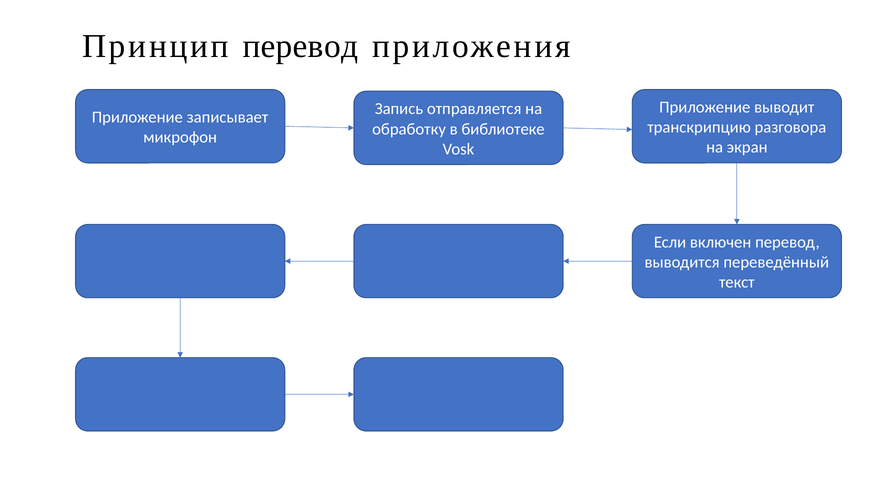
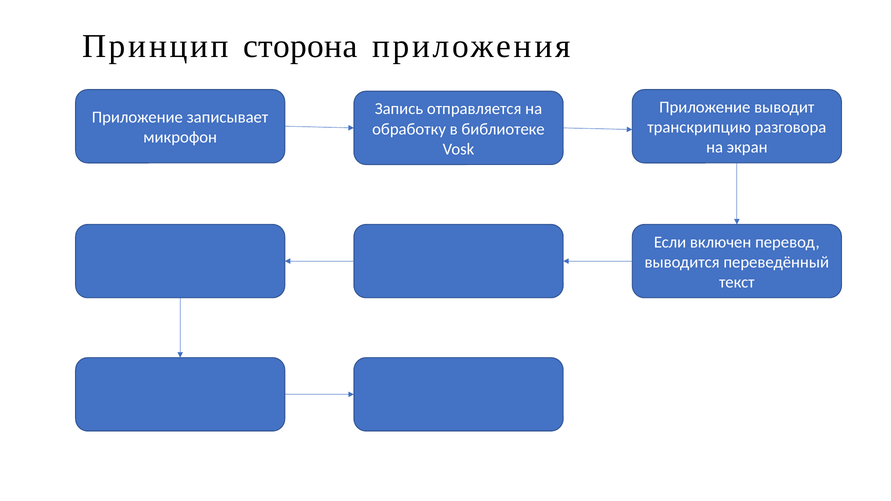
Принцип перевод: перевод -> сторона
